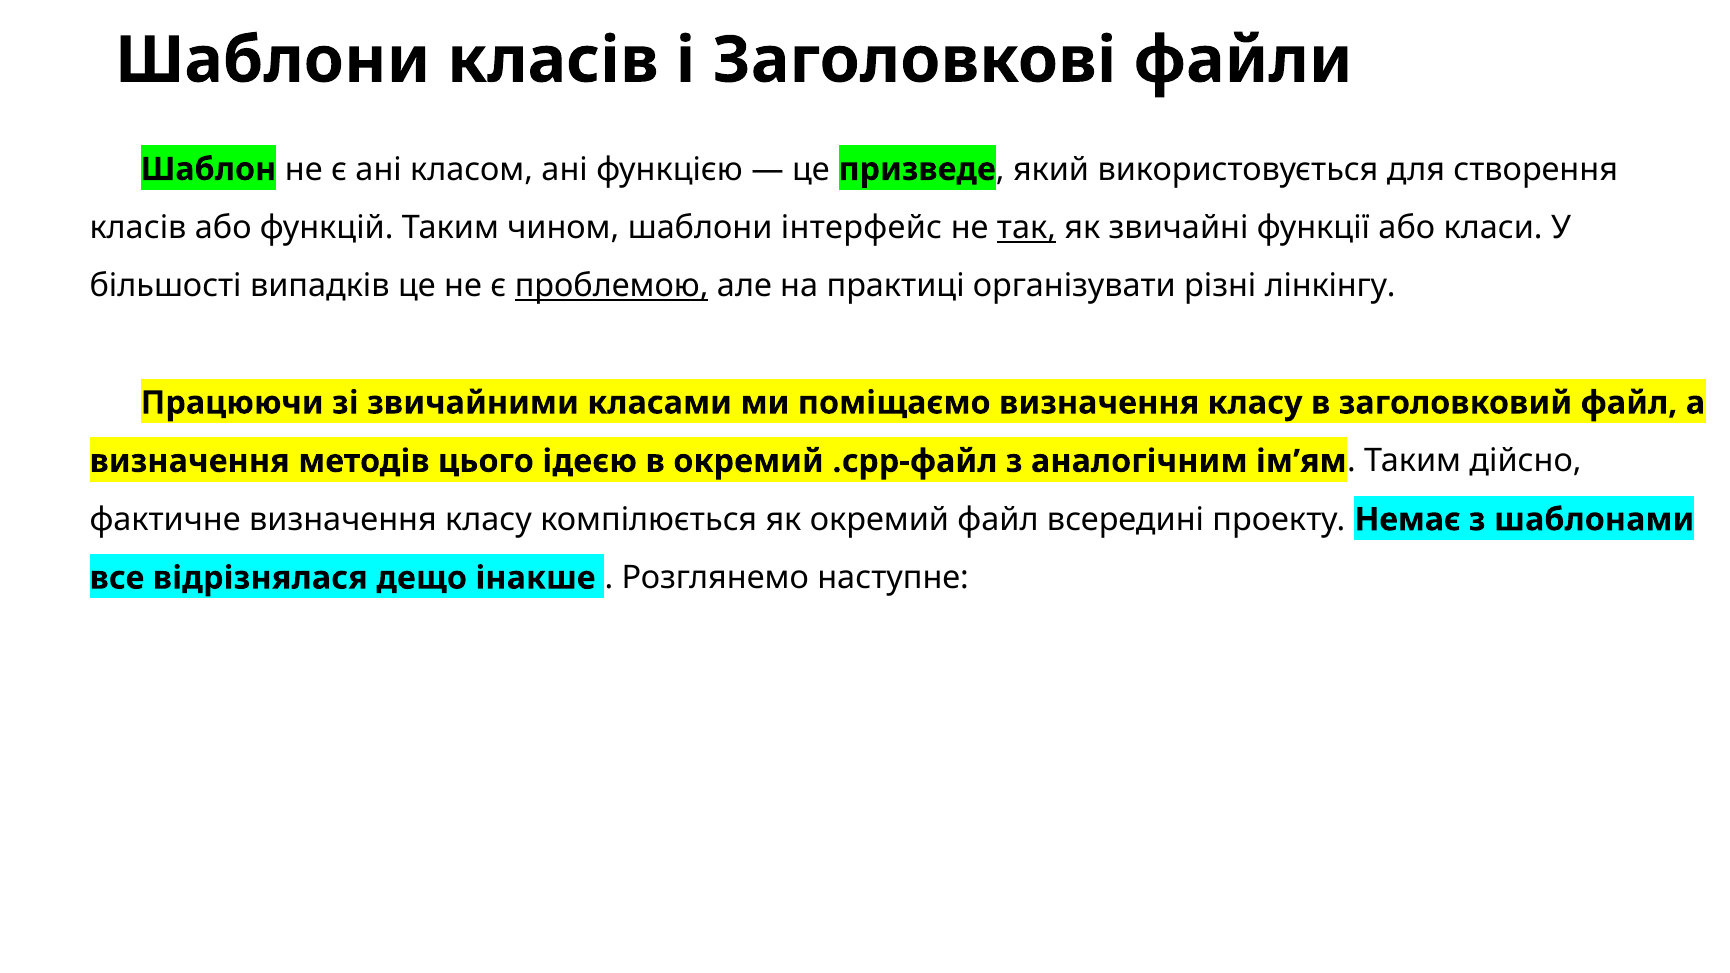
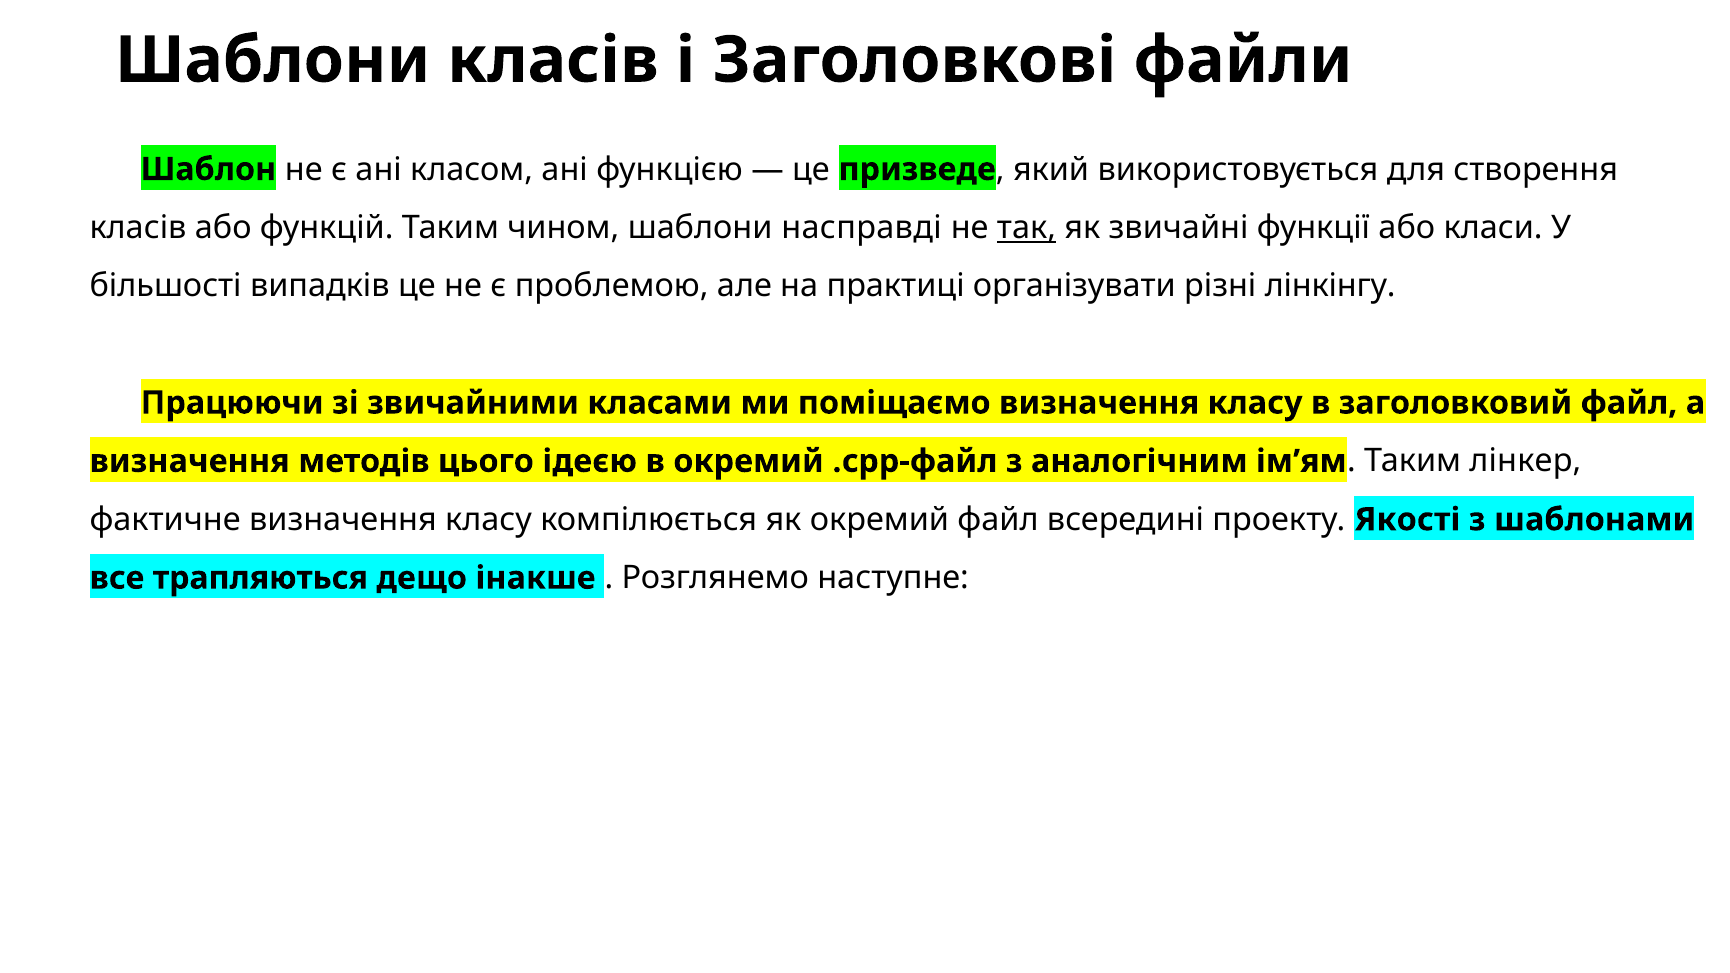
інтерфейс: інтерфейс -> насправді
проблемою underline: present -> none
дійсно: дійсно -> лінкер
Немає: Немає -> Якості
відрізнялася: відрізнялася -> трапляються
